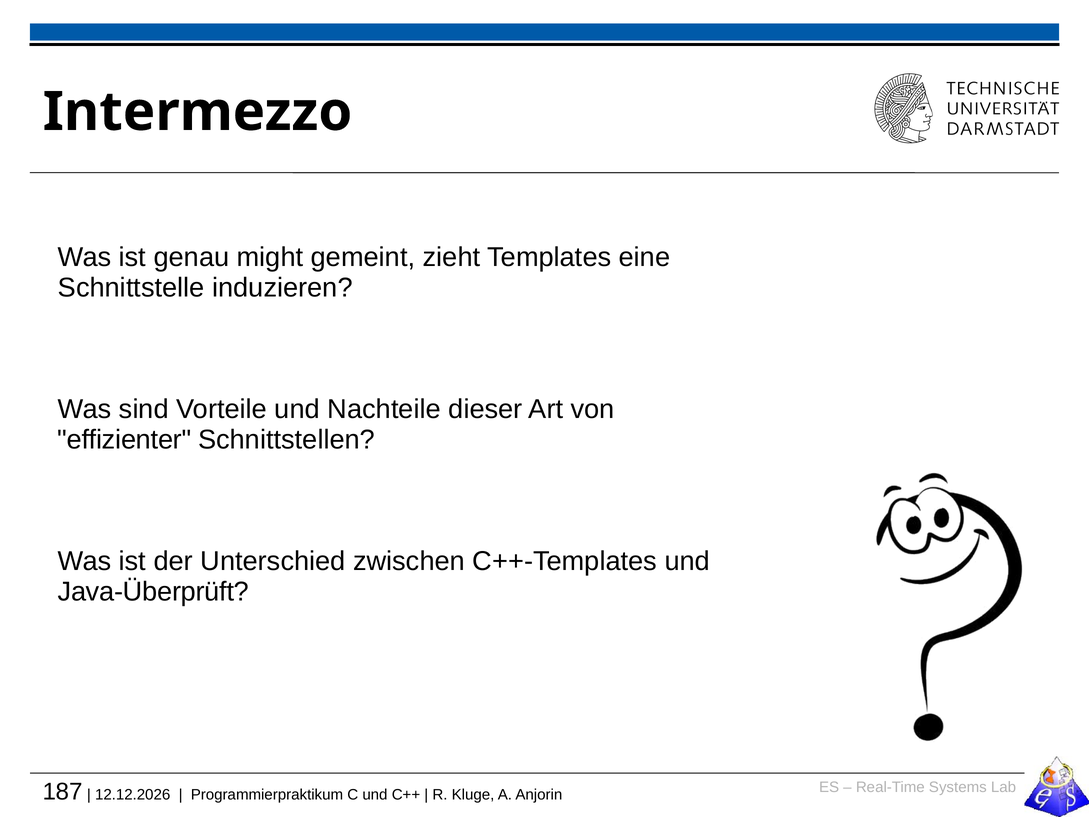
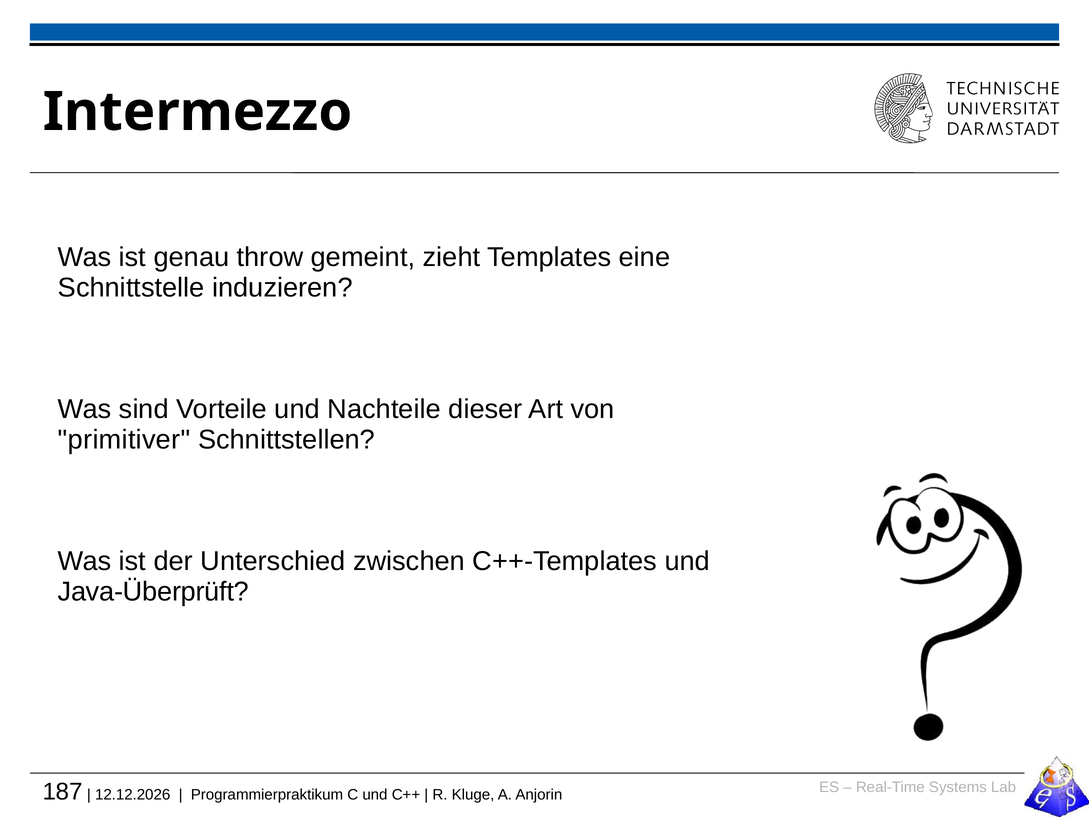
might: might -> throw
effizienter: effizienter -> primitiver
